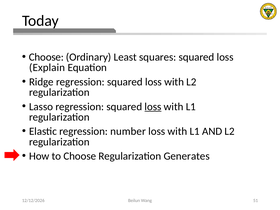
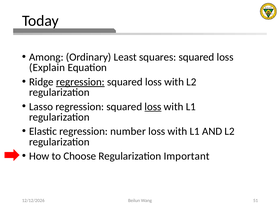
Choose at (46, 57): Choose -> Among
regression at (80, 82) underline: none -> present
Generates: Generates -> Important
